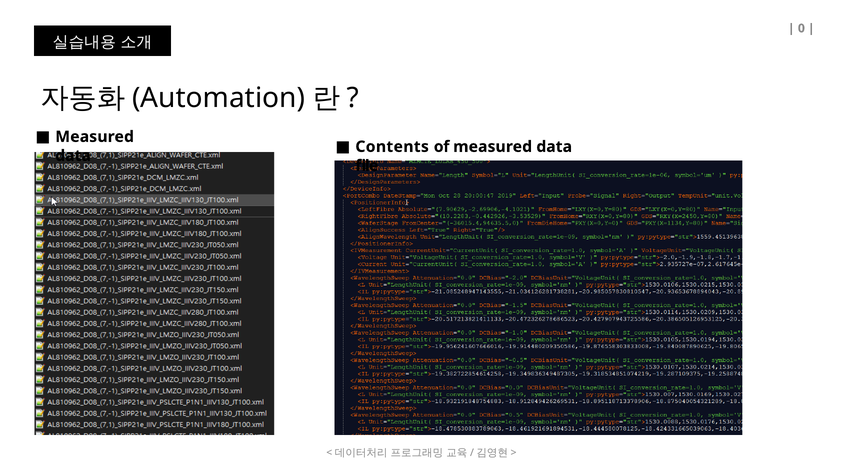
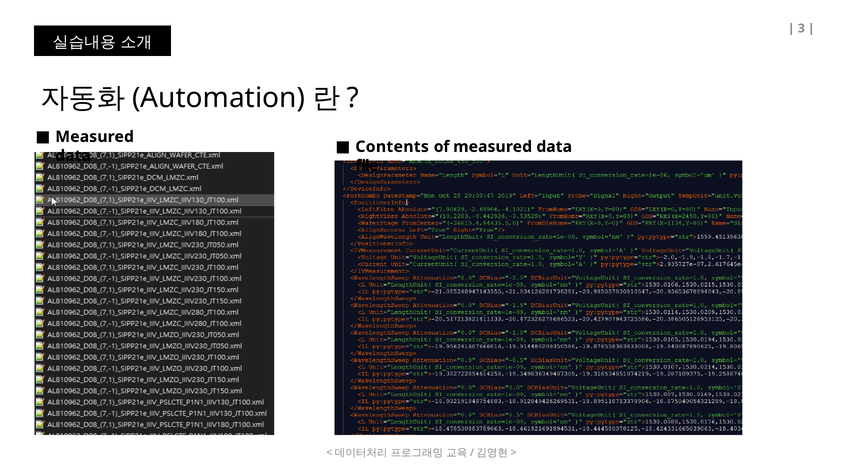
0: 0 -> 3
